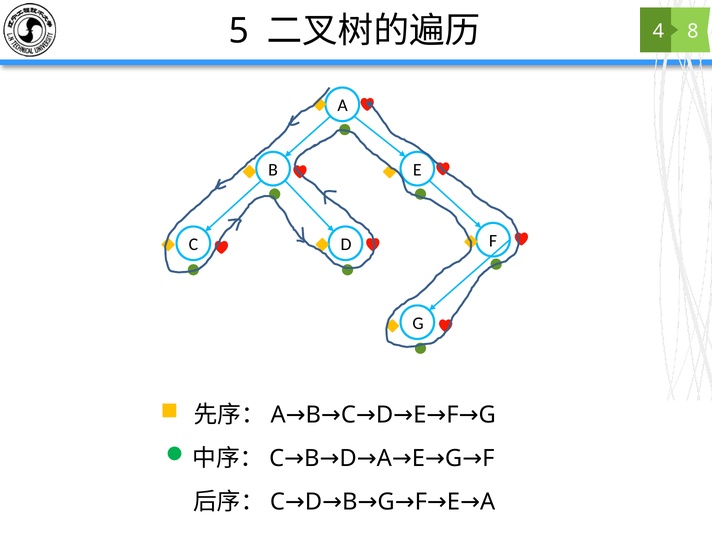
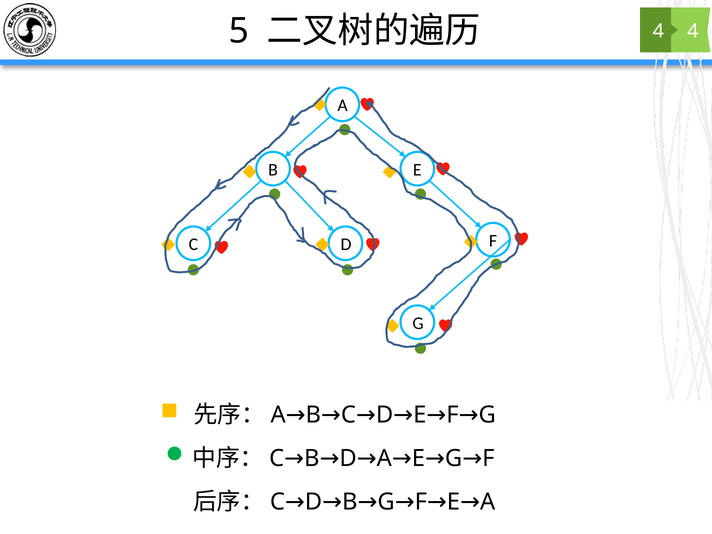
8 at (693, 31): 8 -> 4
